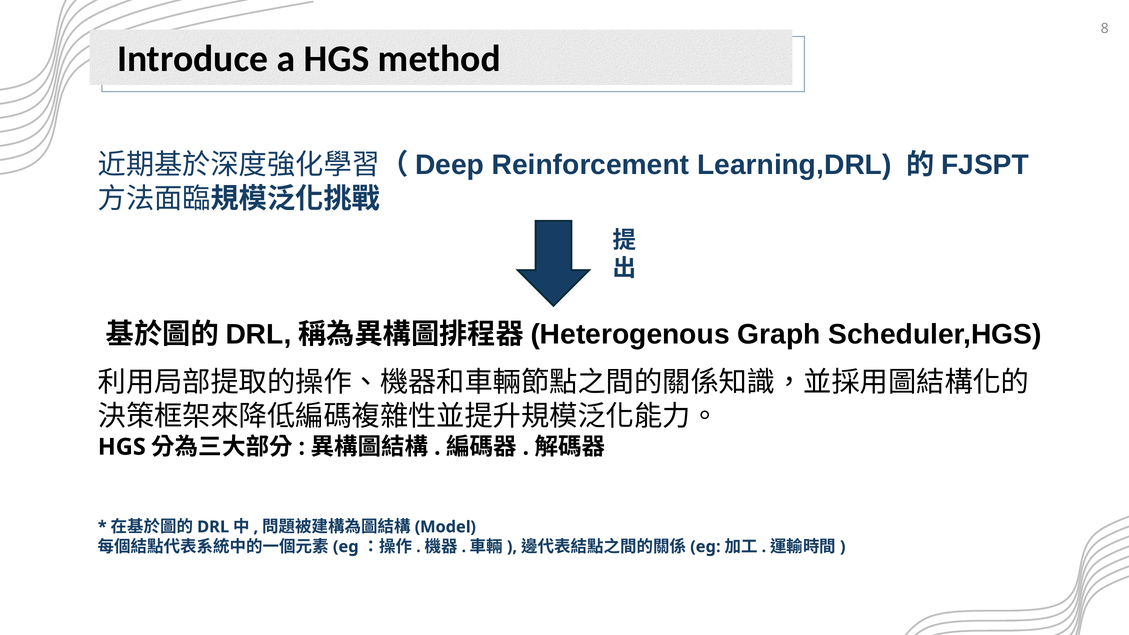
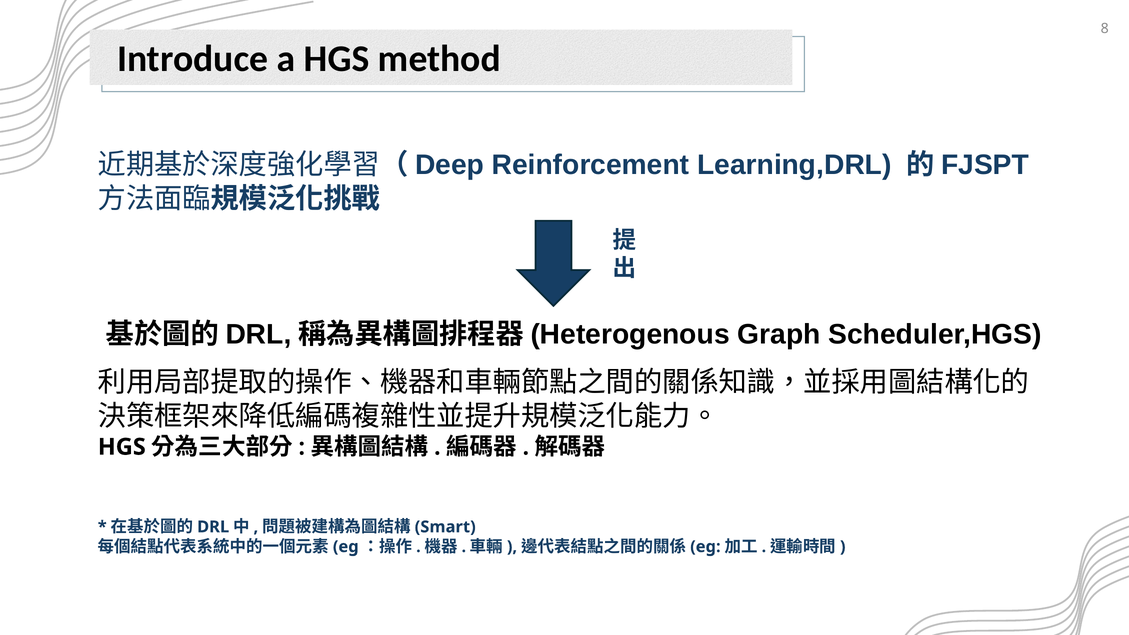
Model: Model -> Smart
